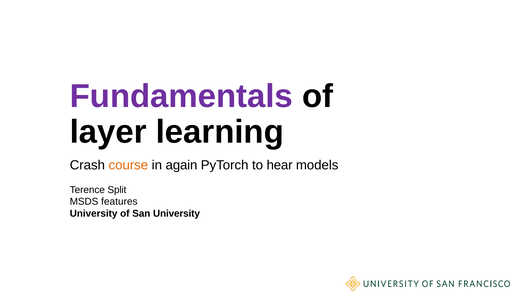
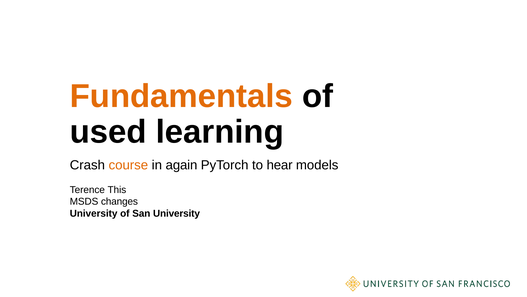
Fundamentals colour: purple -> orange
layer: layer -> used
Split: Split -> This
features: features -> changes
